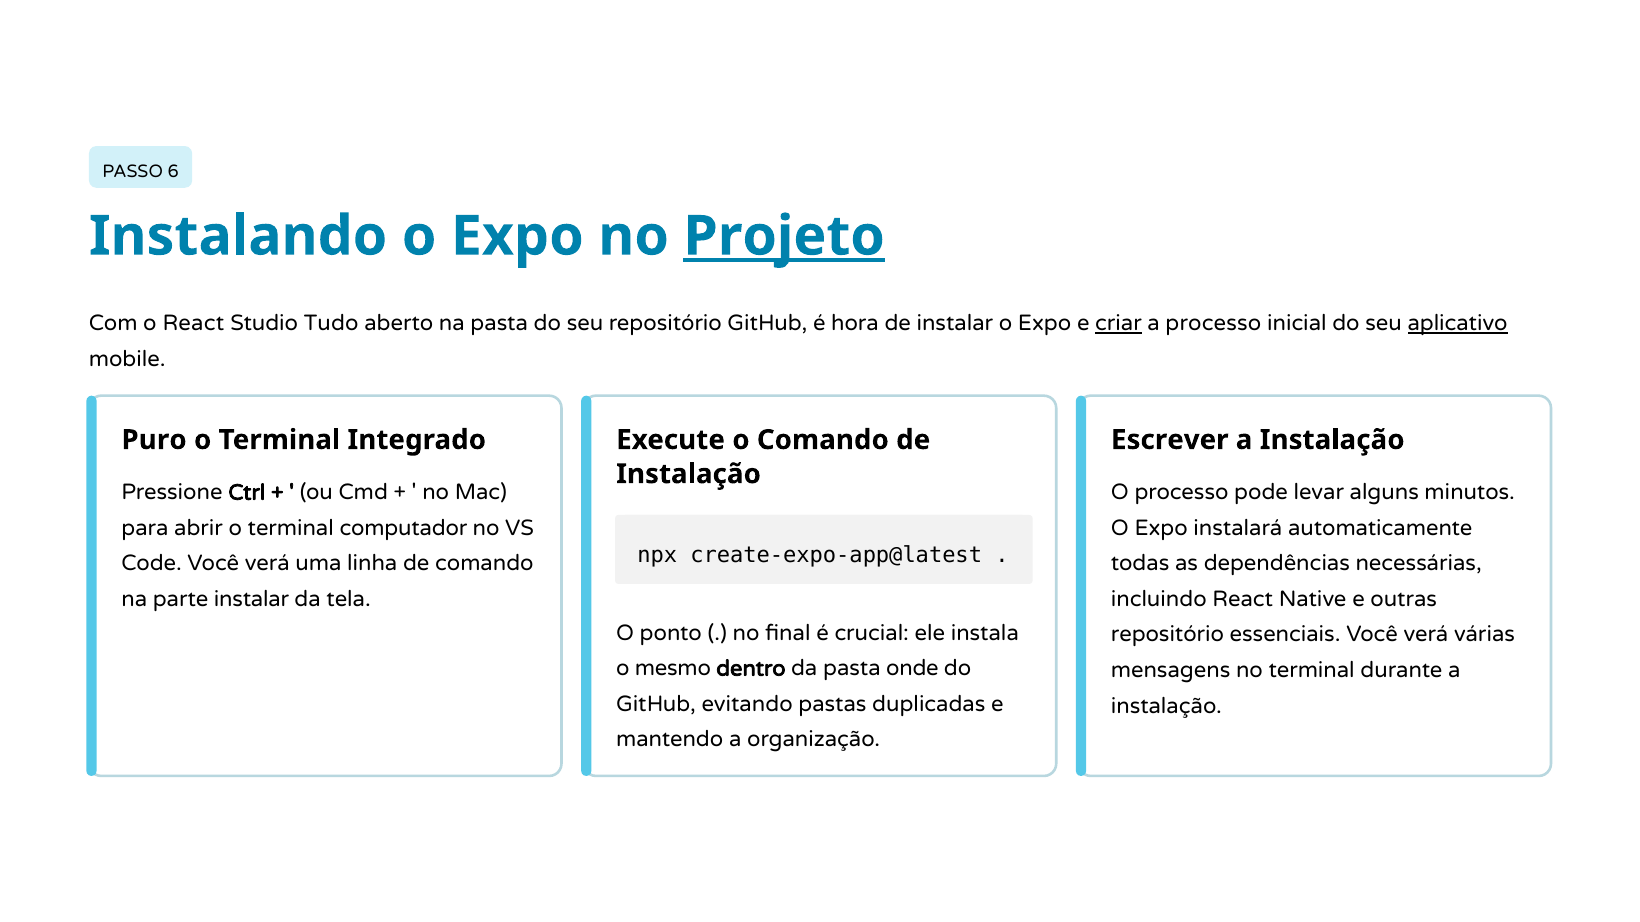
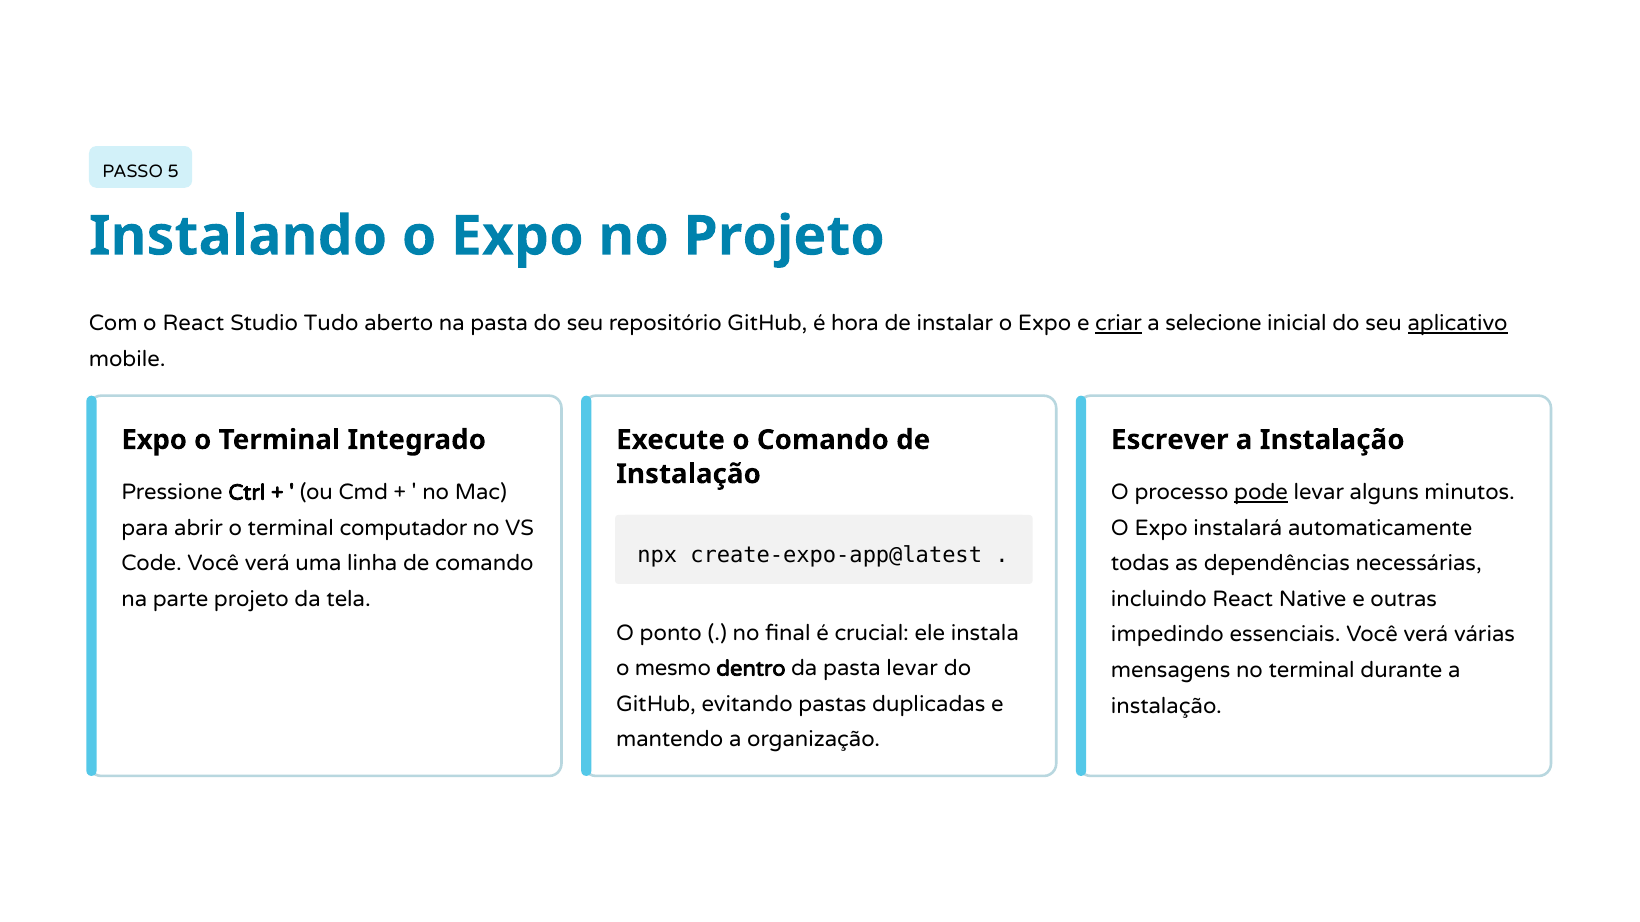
6: 6 -> 5
Projeto at (784, 236) underline: present -> none
a processo: processo -> selecione
Puro at (154, 440): Puro -> Expo
pode underline: none -> present
parte instalar: instalar -> projeto
repositório at (1167, 635): repositório -> impedindo
pasta onde: onde -> levar
